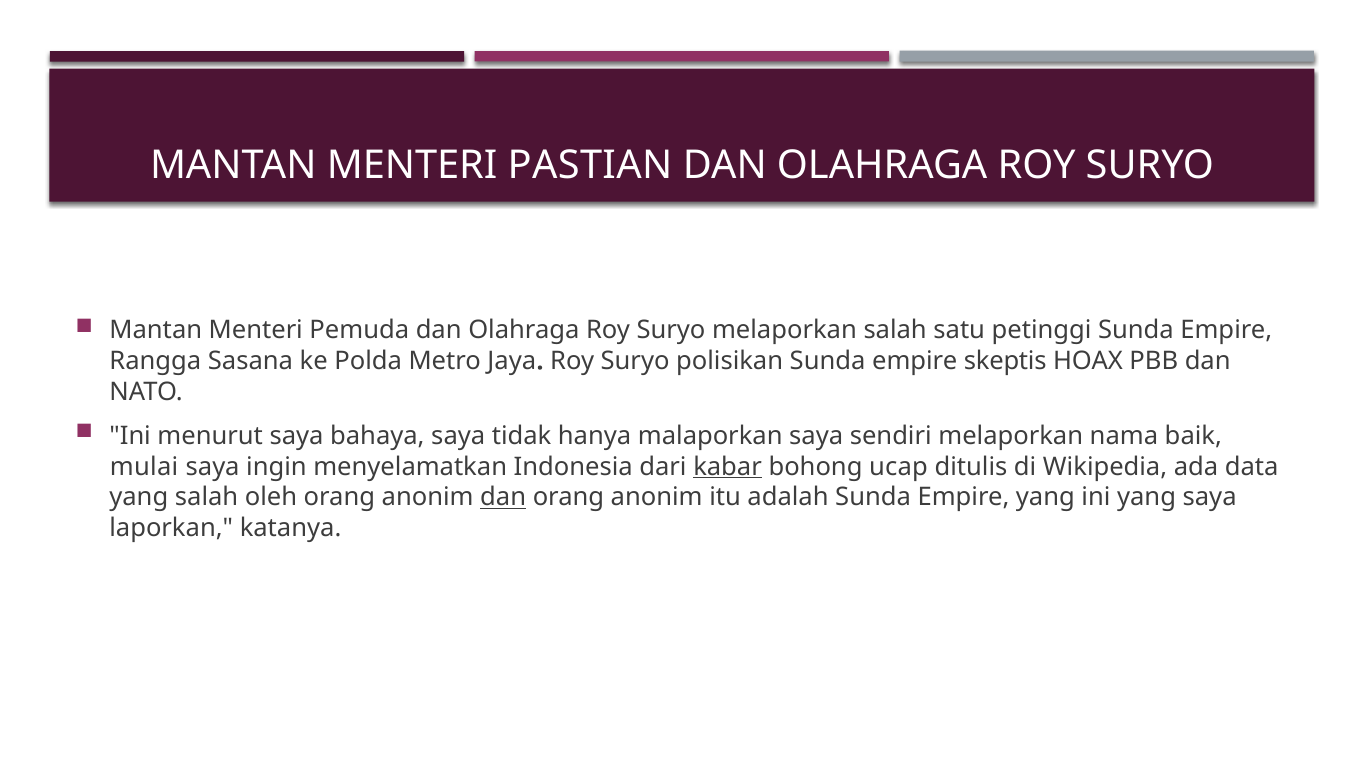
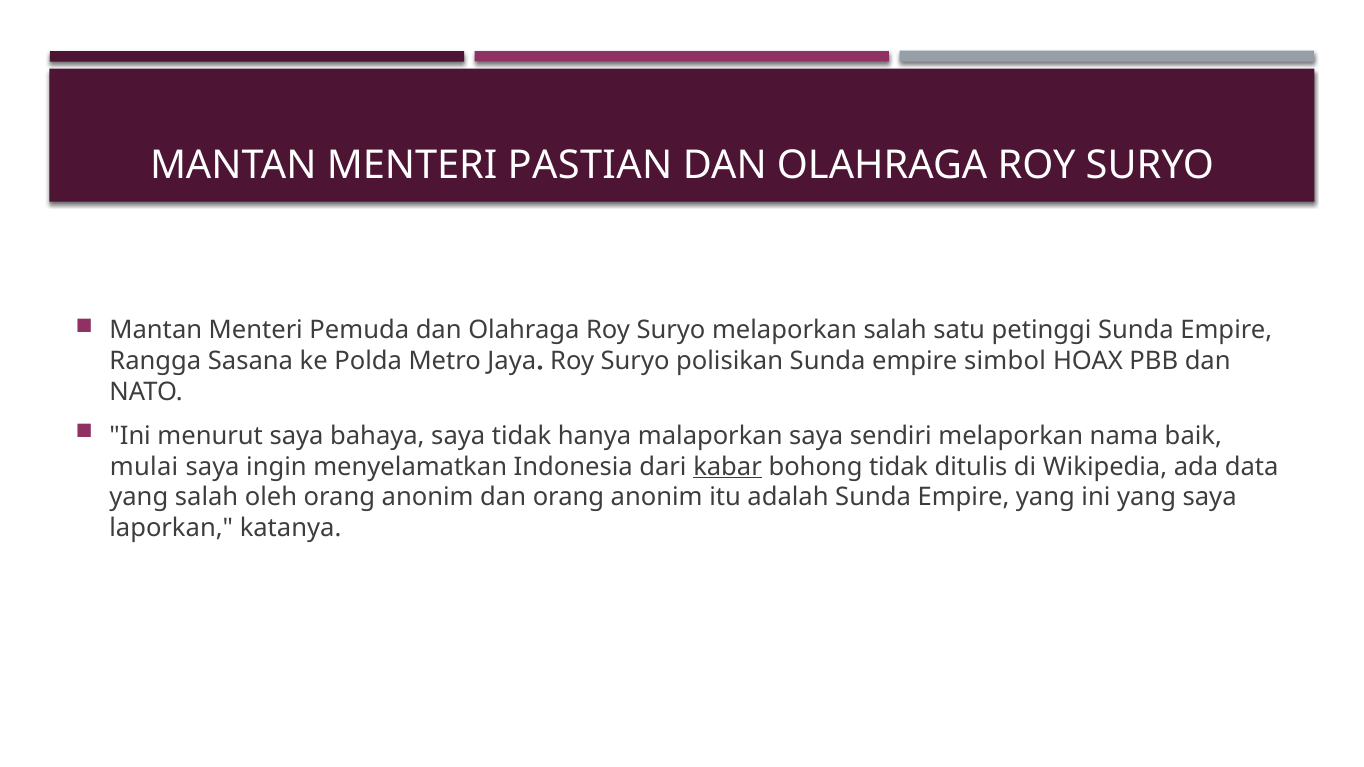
skeptis: skeptis -> simbol
bohong ucap: ucap -> tidak
dan at (503, 497) underline: present -> none
